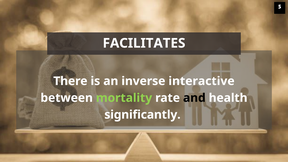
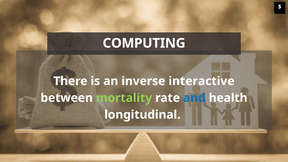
FACILITATES: FACILITATES -> COMPUTING
and colour: black -> blue
significantly: significantly -> longitudinal
